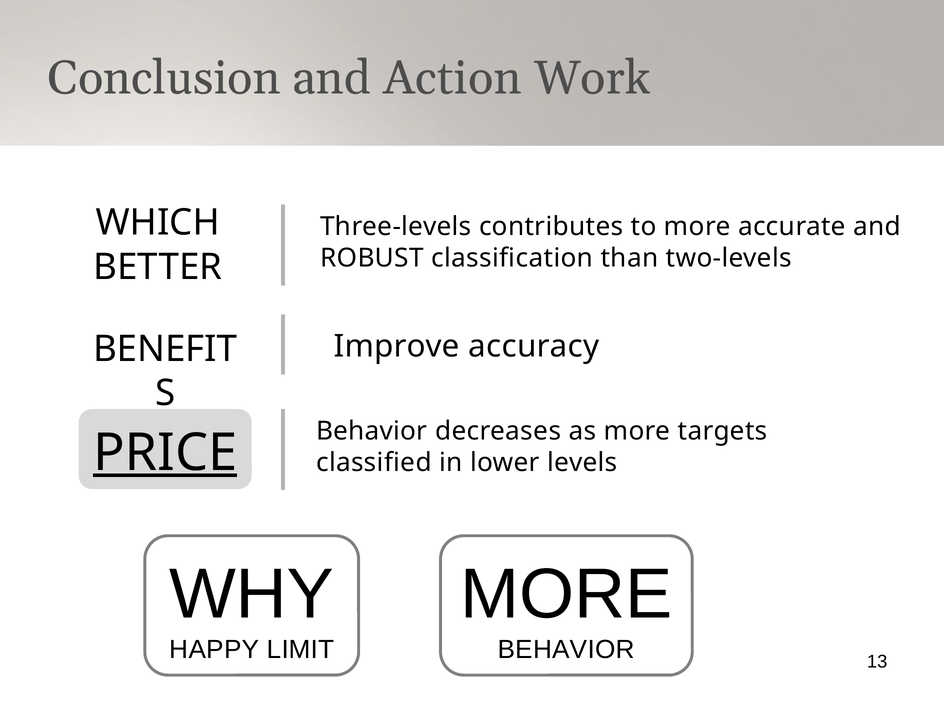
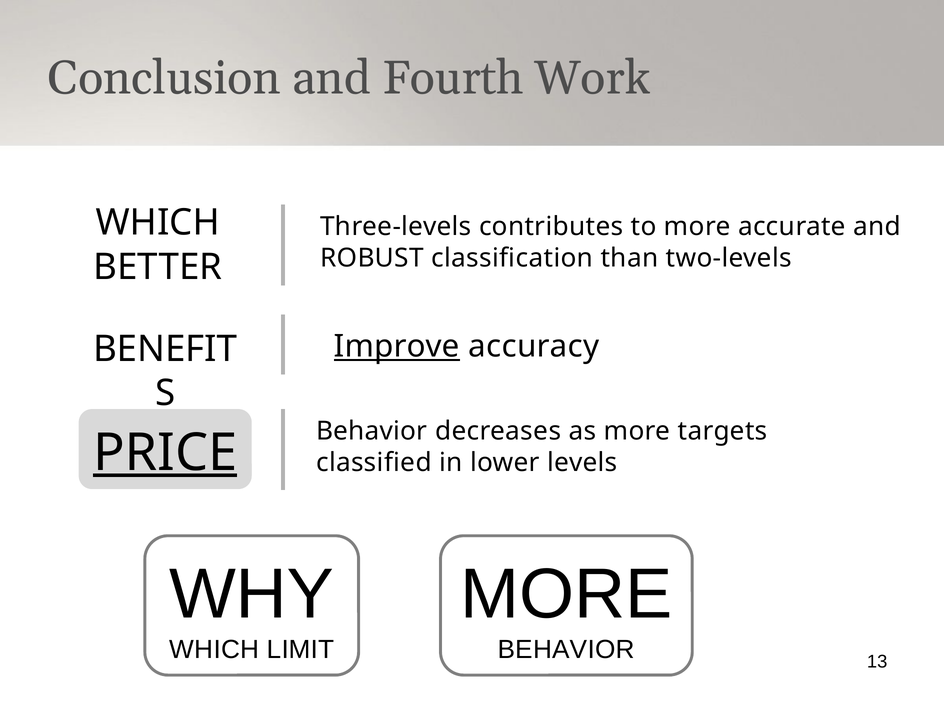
Action: Action -> Fourth
Improve underline: none -> present
HAPPY at (214, 650): HAPPY -> WHICH
